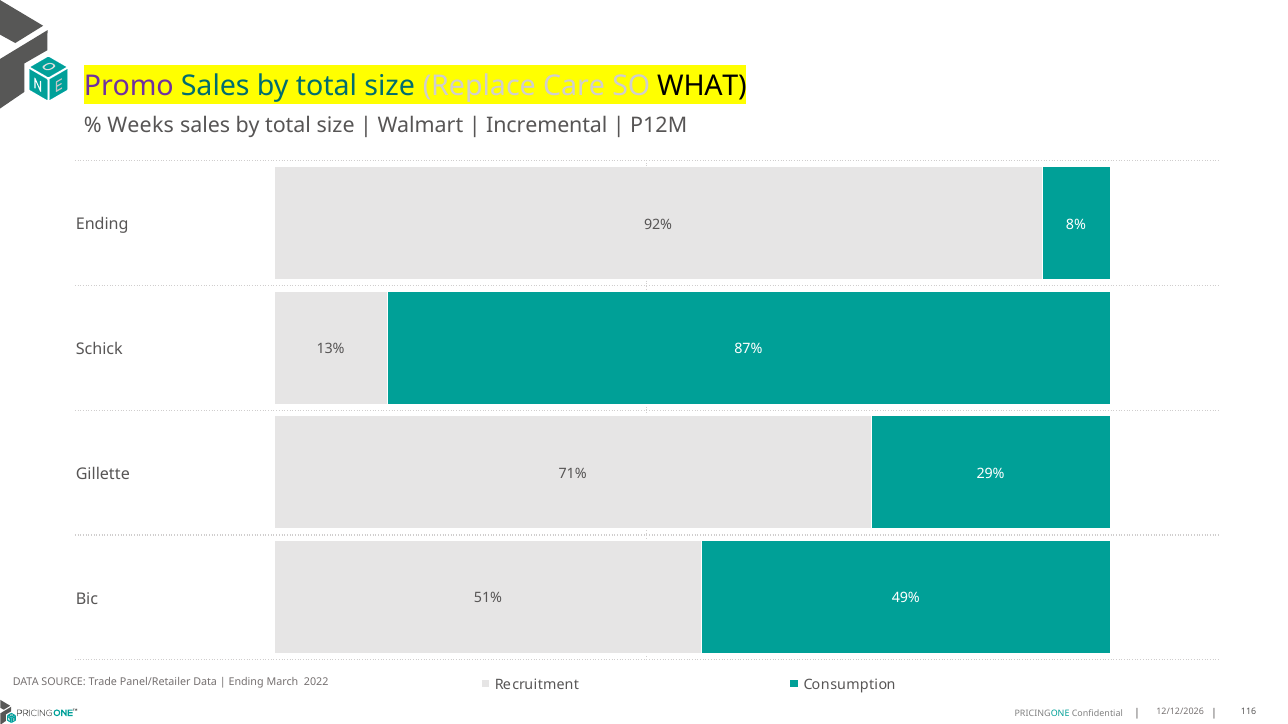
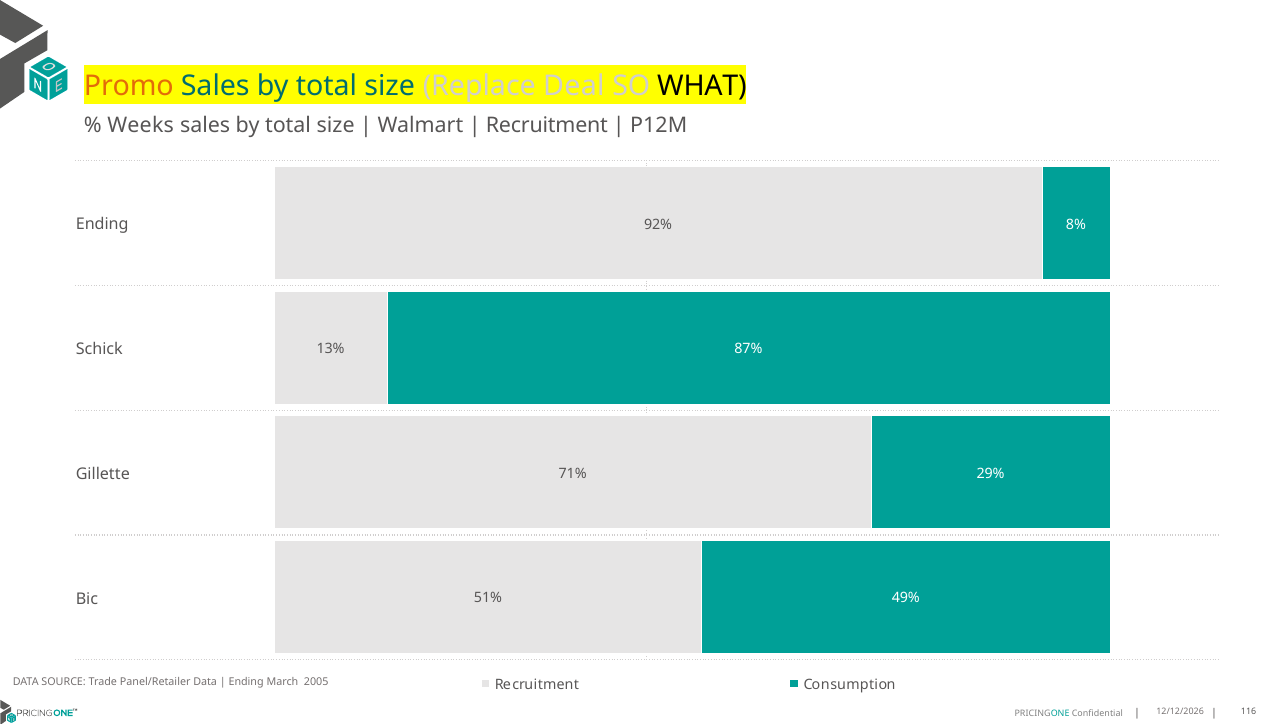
Promo colour: purple -> orange
Care: Care -> Deal
Incremental at (547, 126): Incremental -> Recruitment
2022: 2022 -> 2005
